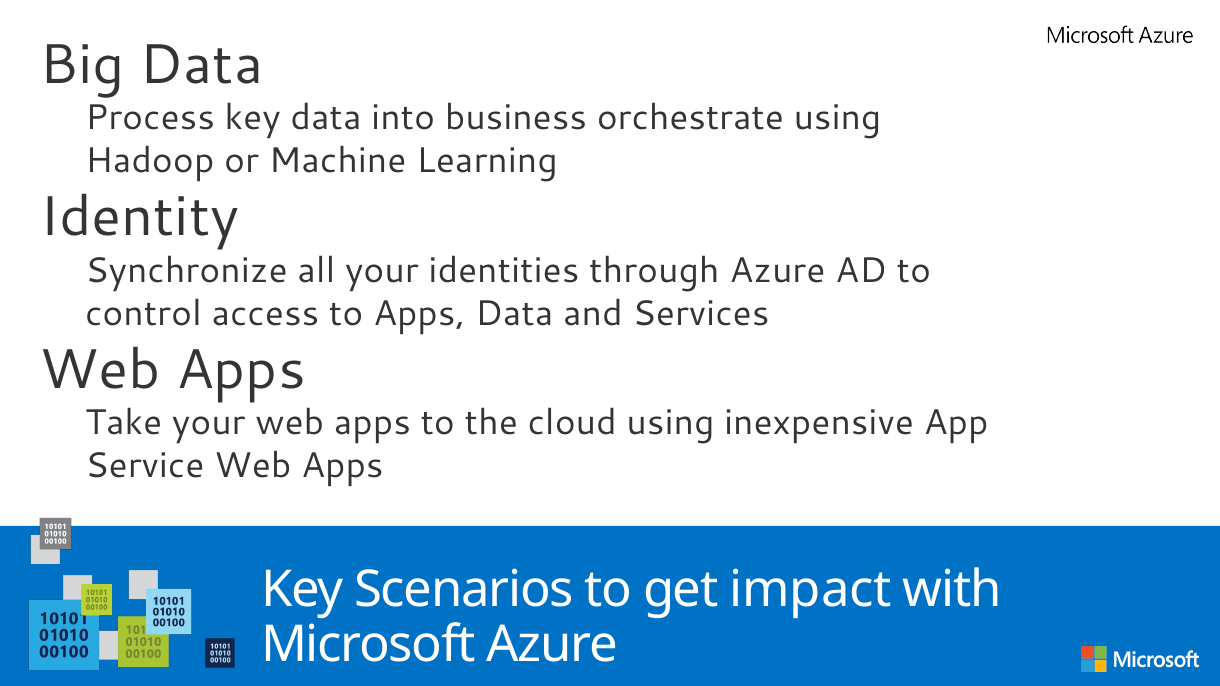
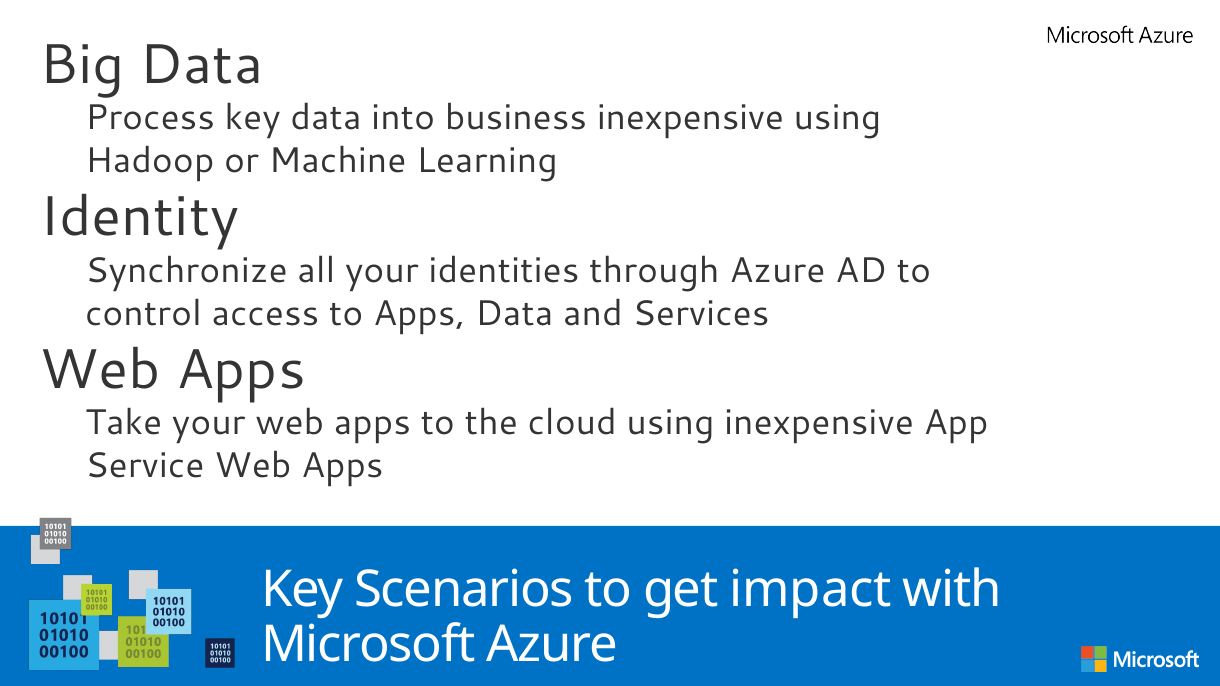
business orchestrate: orchestrate -> inexpensive
